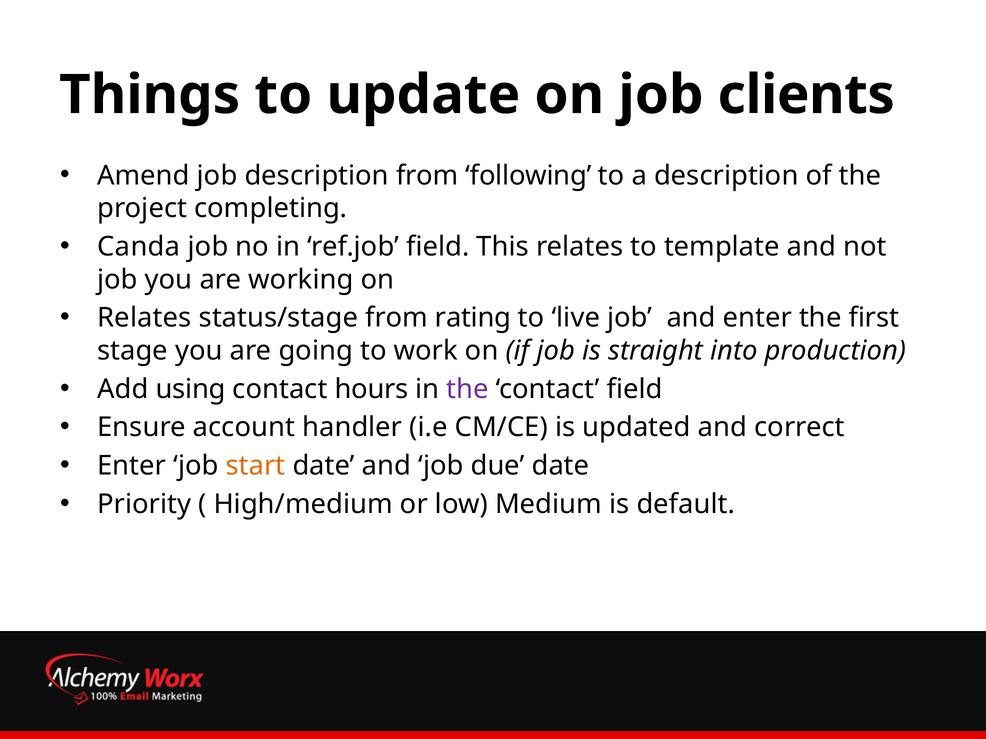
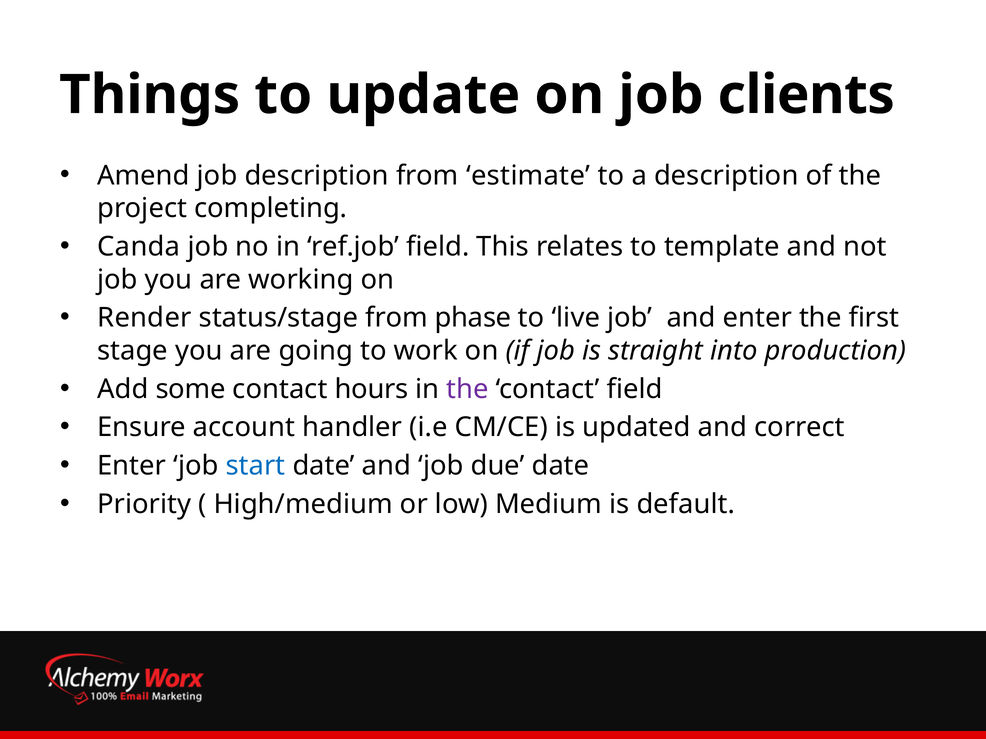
following: following -> estimate
Relates at (144, 318): Relates -> Render
rating: rating -> phase
using: using -> some
start colour: orange -> blue
